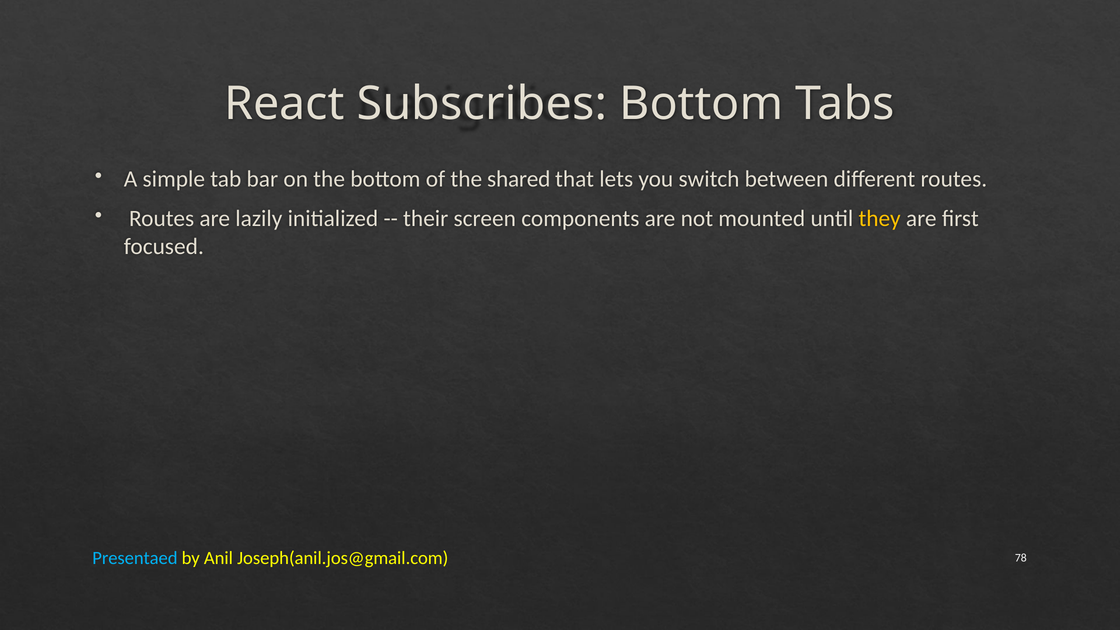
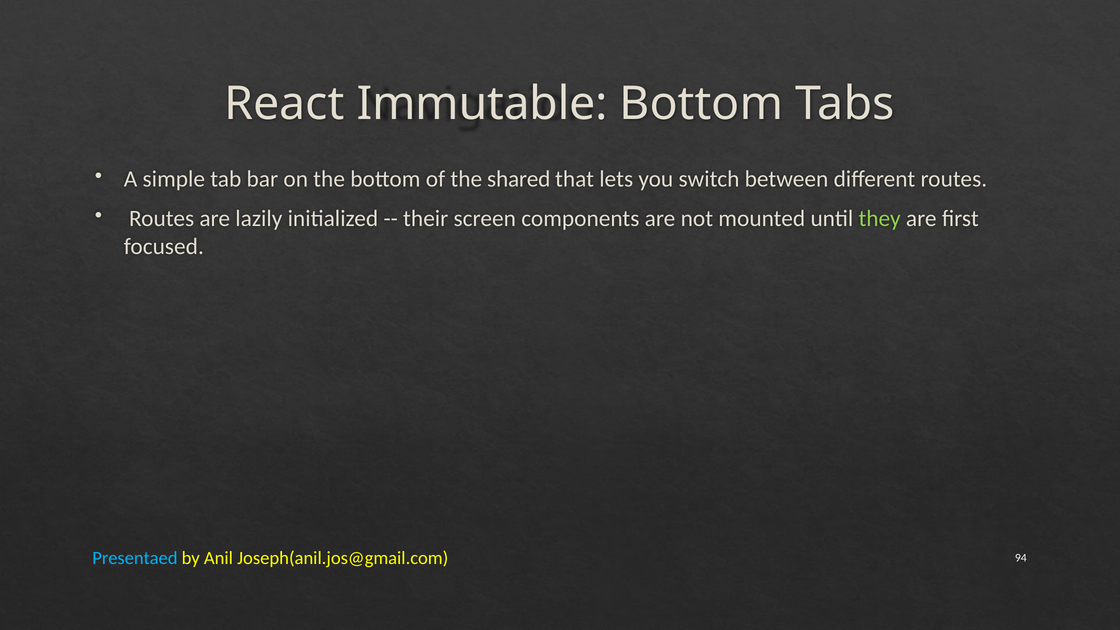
Subscribes: Subscribes -> Immutable
they colour: yellow -> light green
78: 78 -> 94
